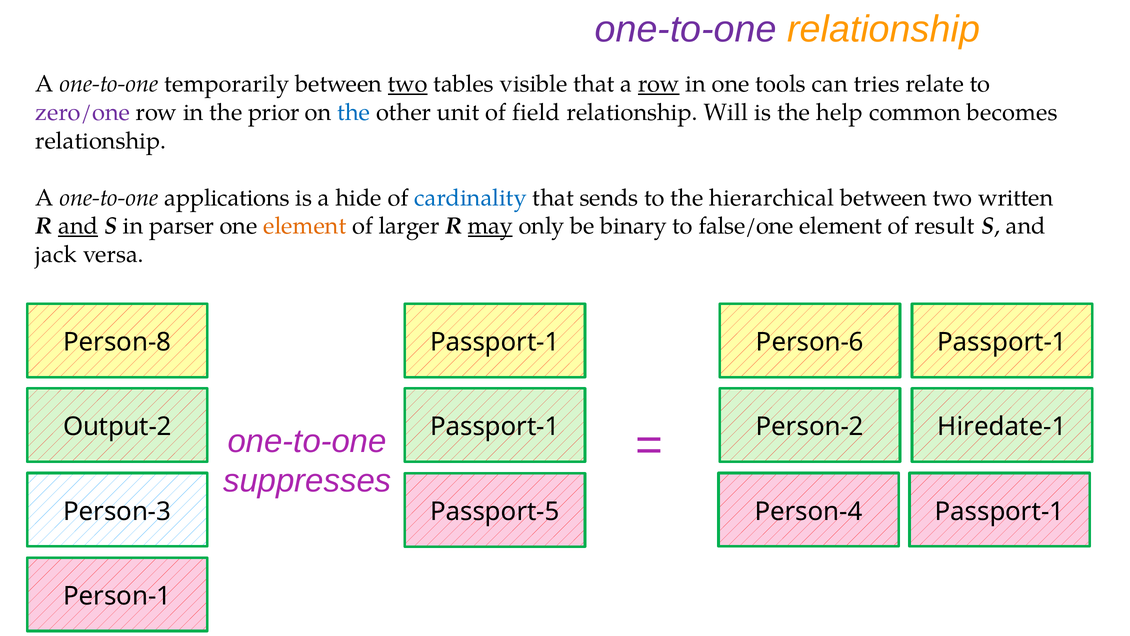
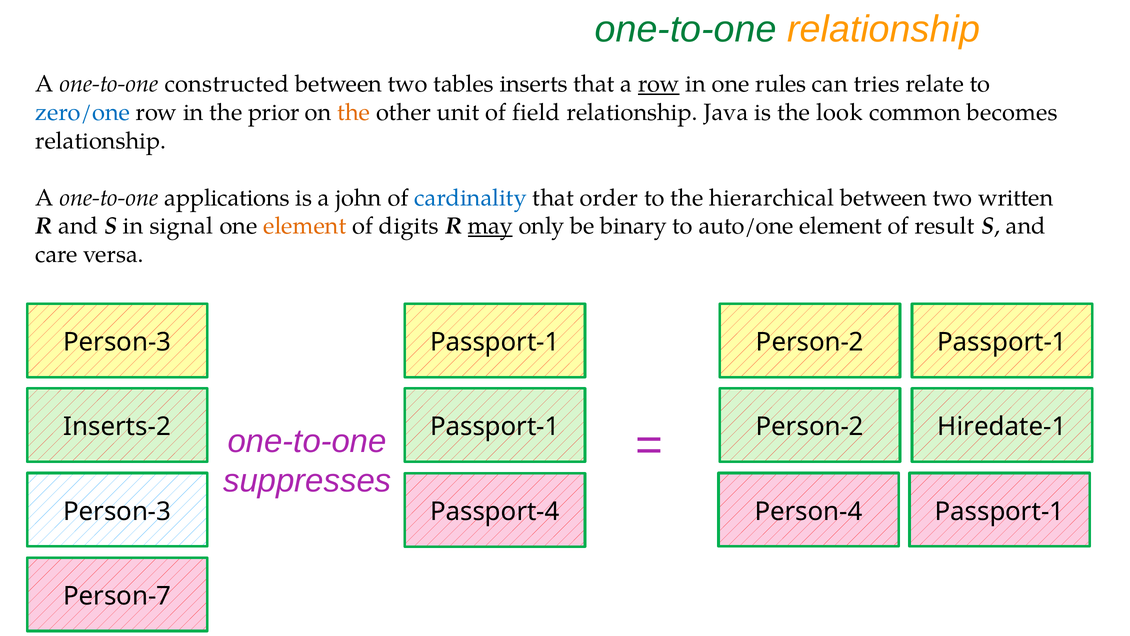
one-to-one at (686, 29) colour: purple -> green
temporarily: temporarily -> constructed
two at (408, 84) underline: present -> none
visible: visible -> inserts
tools: tools -> rules
zero/one colour: purple -> blue
the at (354, 112) colour: blue -> orange
Will: Will -> Java
help: help -> look
hide: hide -> john
sends: sends -> order
and at (78, 226) underline: present -> none
parser: parser -> signal
larger: larger -> digits
false/one: false/one -> auto/one
jack: jack -> care
Person-8 at (117, 342): Person-8 -> Person-3
Person-6 at (810, 342): Person-6 -> Person-2
Output-2: Output-2 -> Inserts-2
Passport-5: Passport-5 -> Passport-4
Person-1: Person-1 -> Person-7
